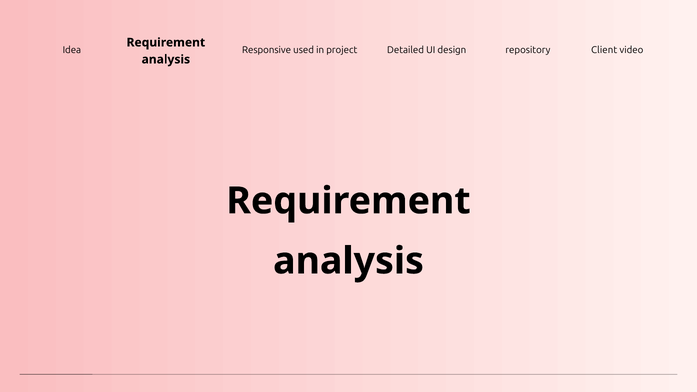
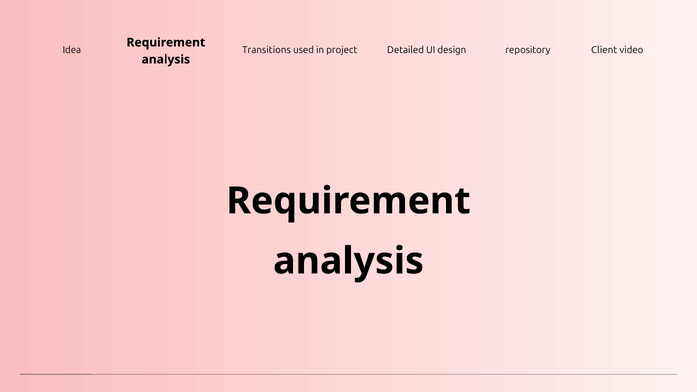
Responsive: Responsive -> Transitions
